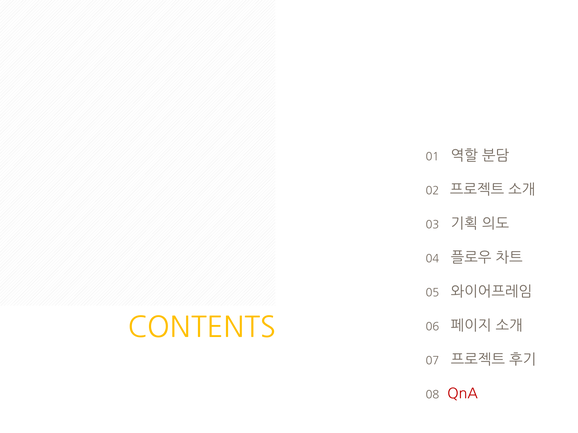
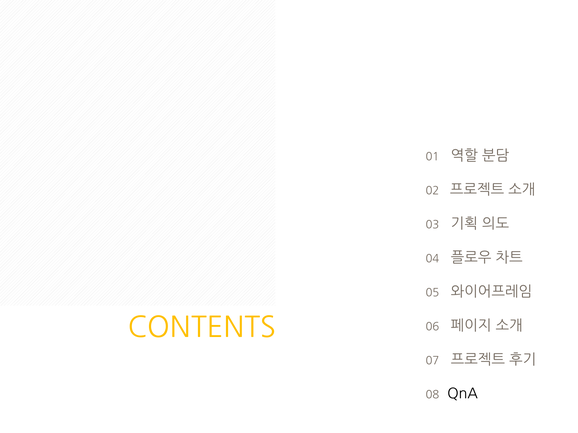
QnA colour: red -> black
